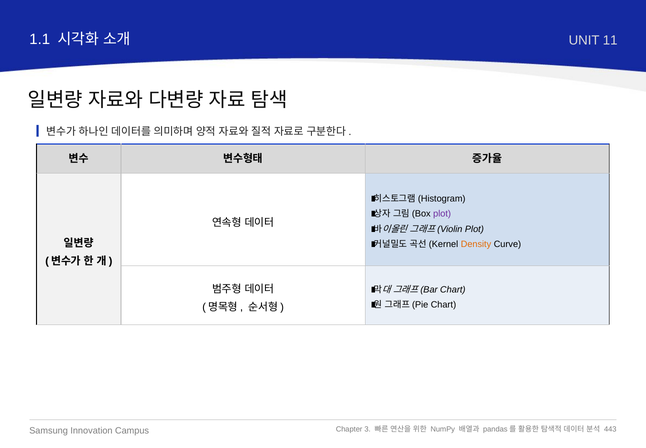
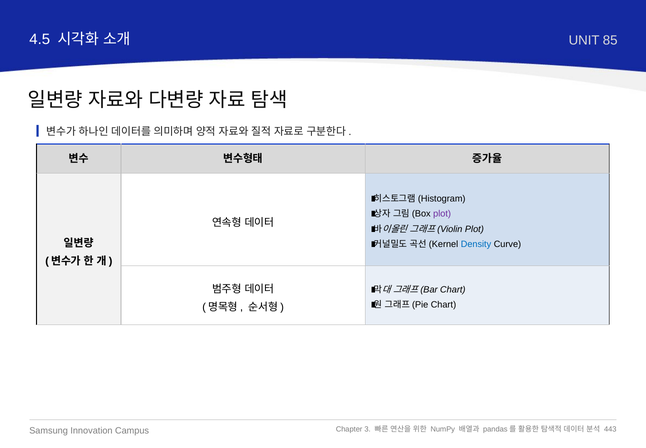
1.1: 1.1 -> 4.5
11: 11 -> 85
Density colour: orange -> blue
